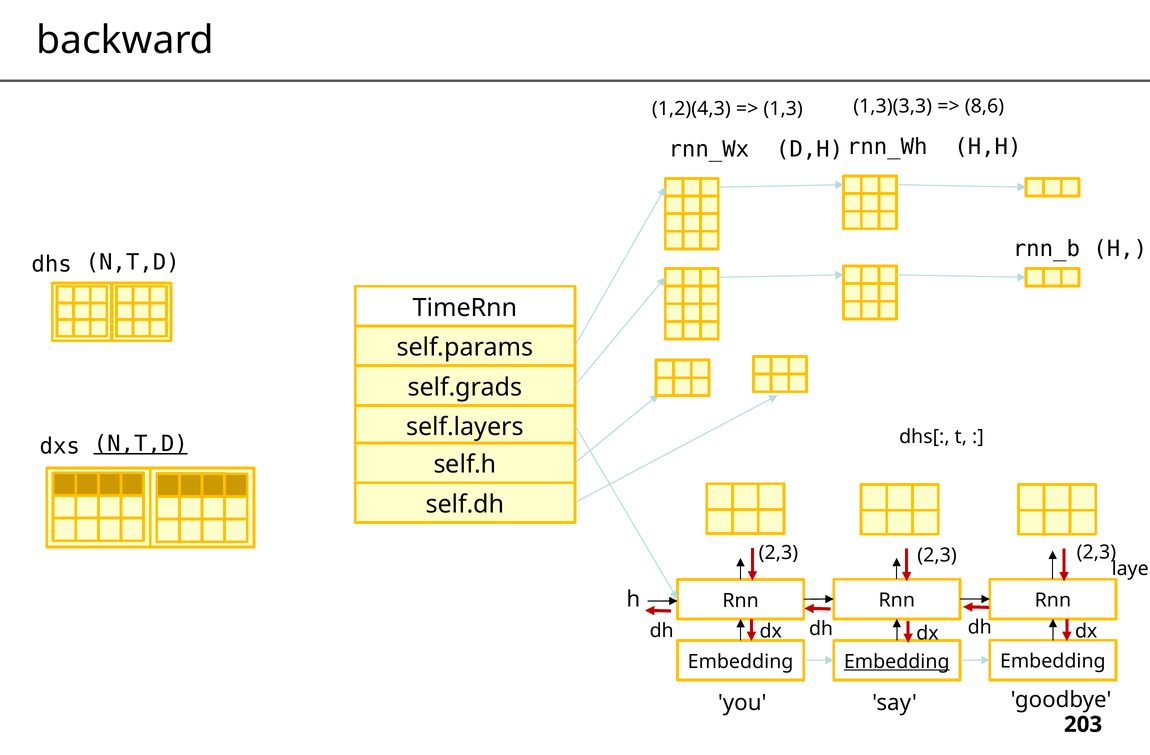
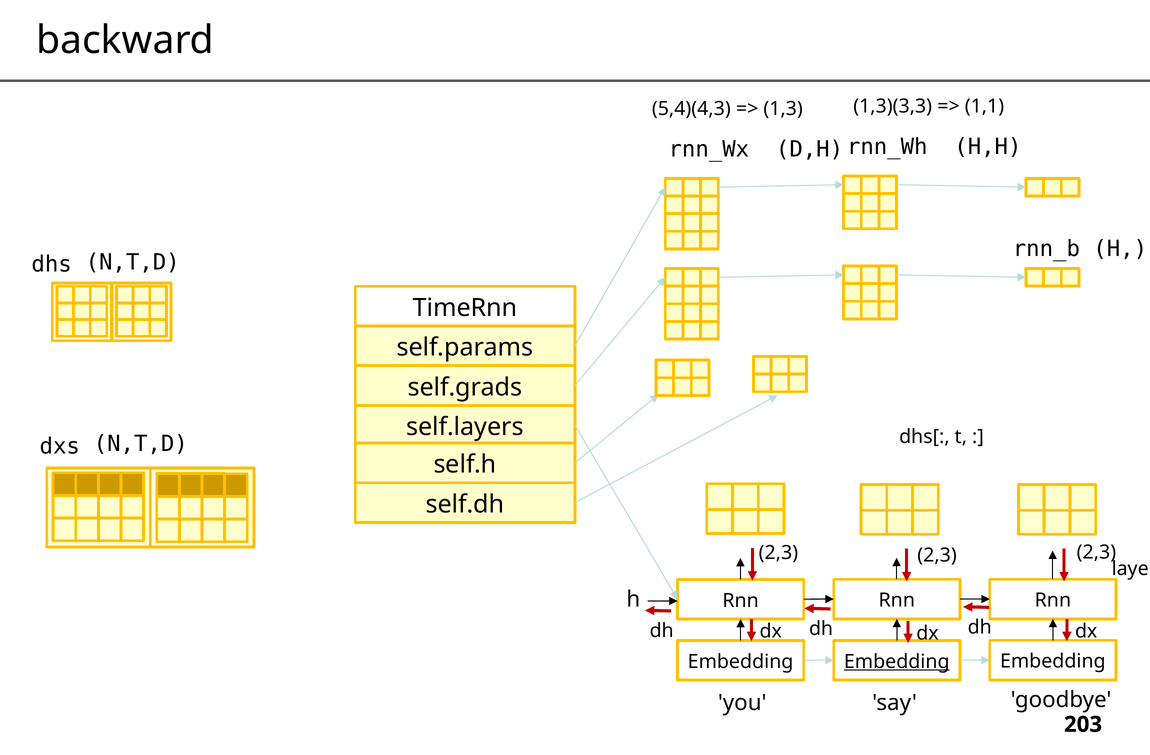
1,2)(4,3: 1,2)(4,3 -> 5,4)(4,3
8,6: 8,6 -> 1,1
N,T,D at (141, 444) underline: present -> none
